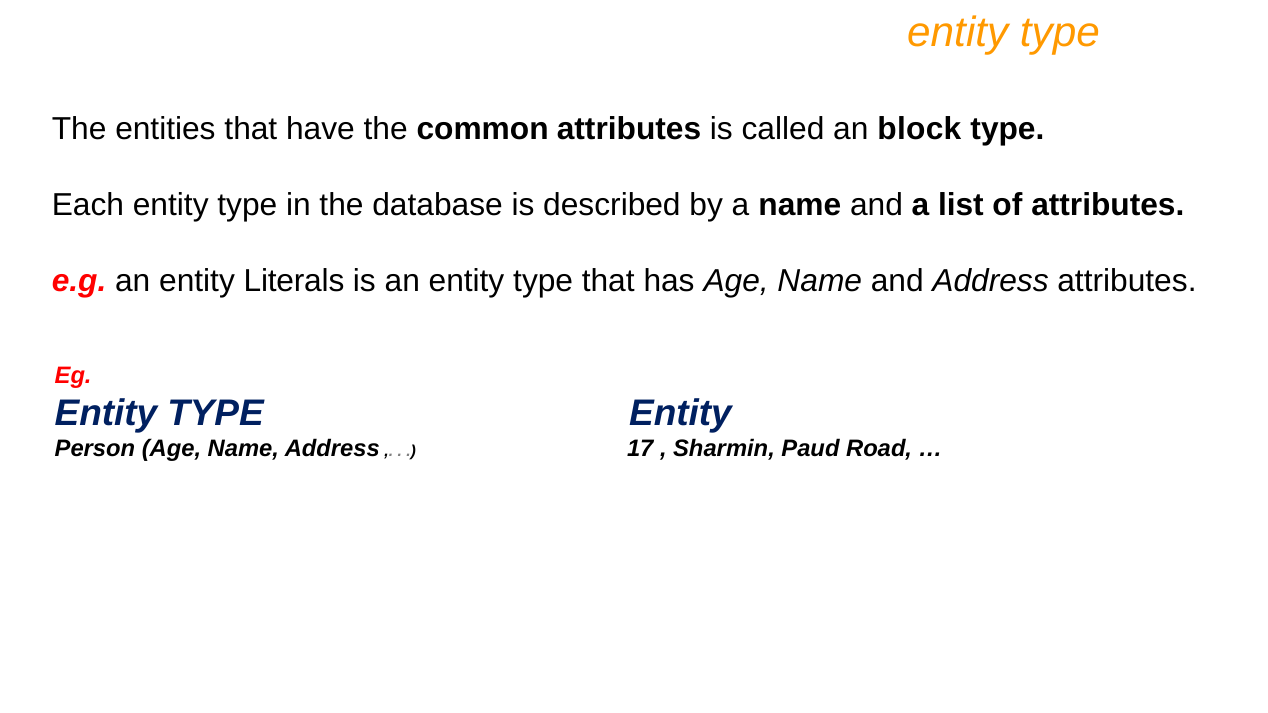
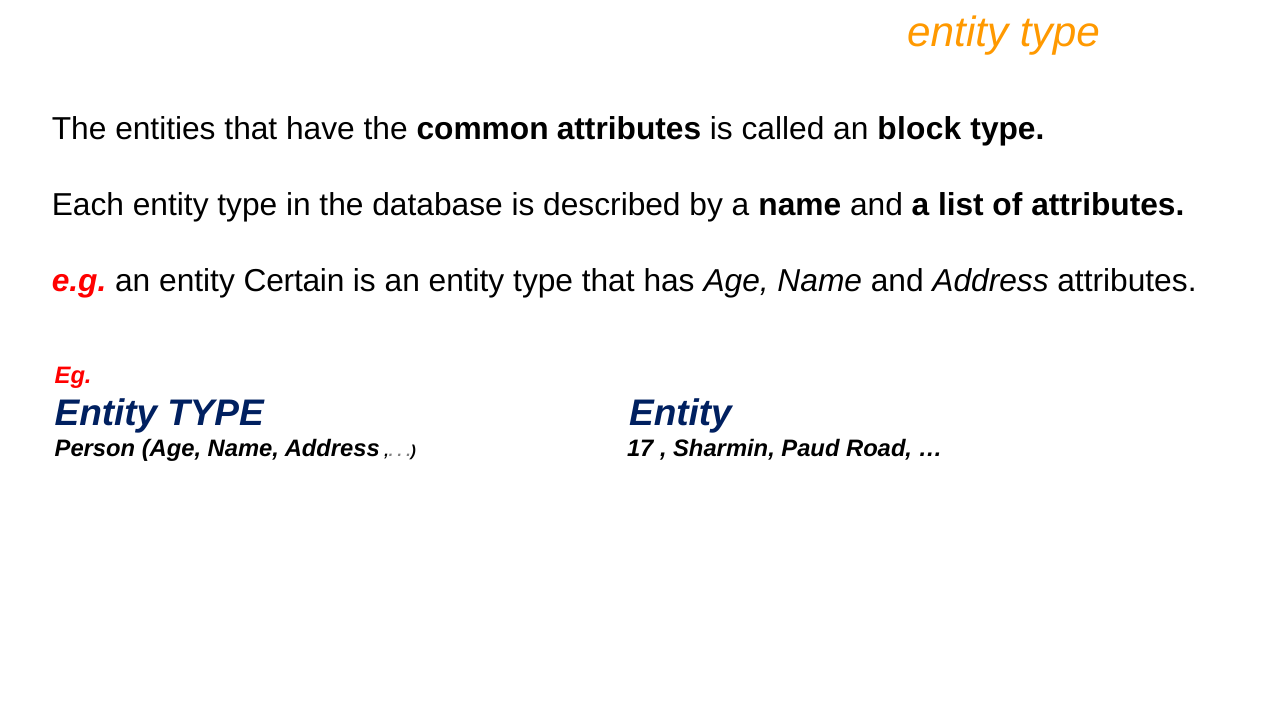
Literals: Literals -> Certain
